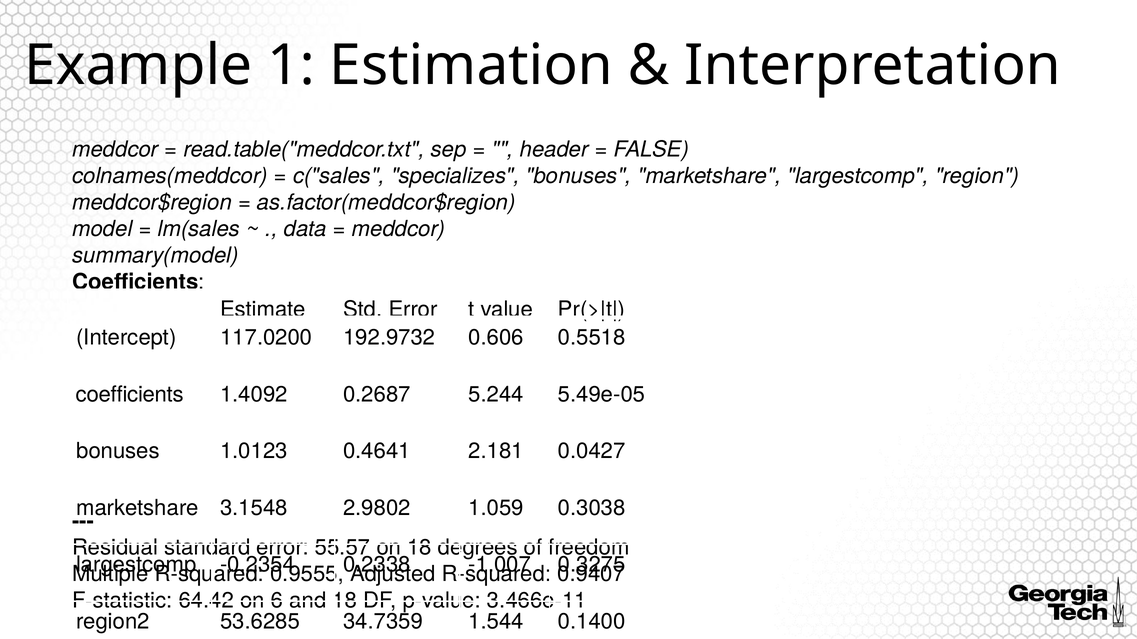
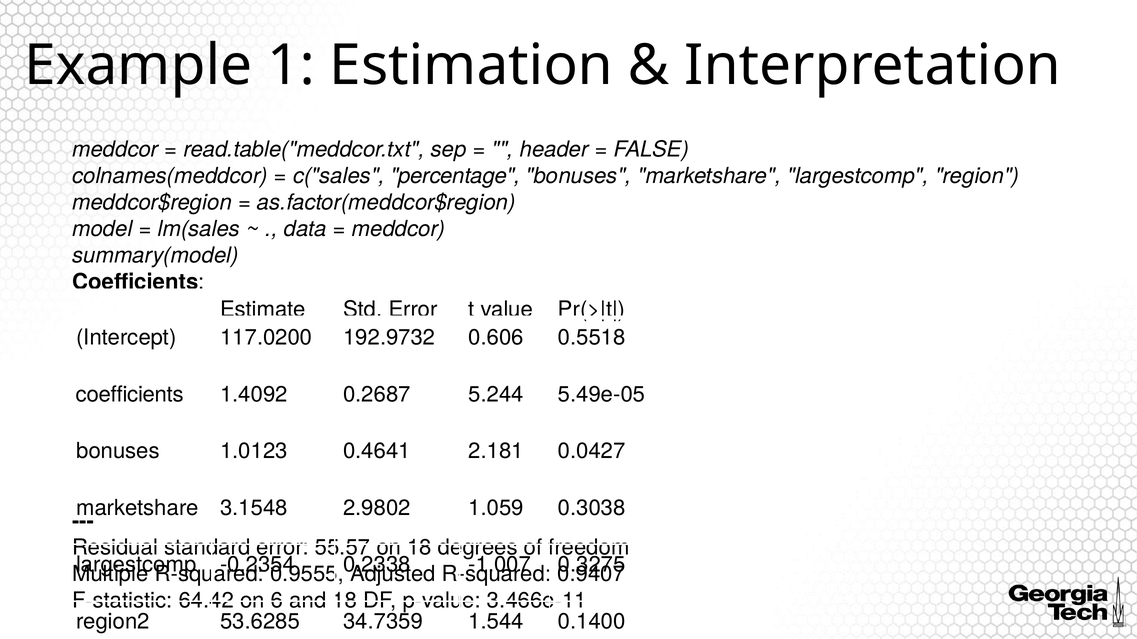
specializes: specializes -> percentage
